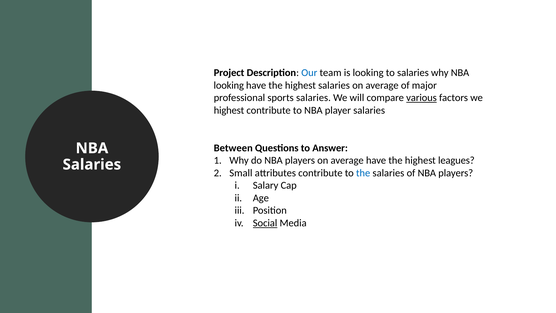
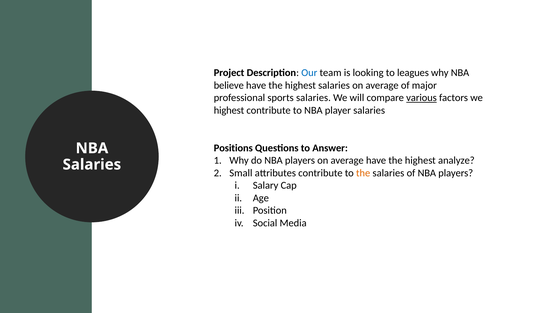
to salaries: salaries -> leagues
looking at (229, 85): looking -> believe
Between: Between -> Positions
leagues: leagues -> analyze
the at (363, 173) colour: blue -> orange
Social underline: present -> none
